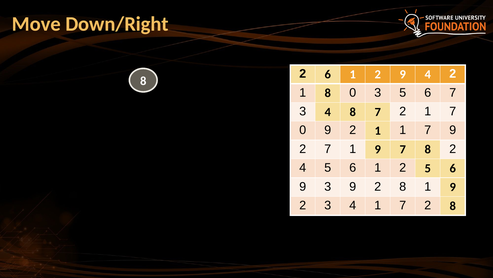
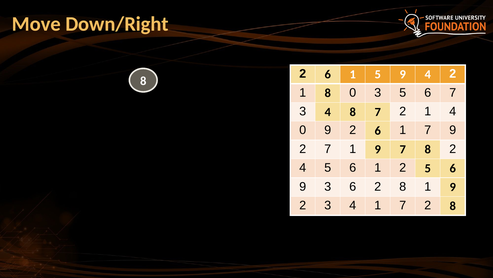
2 6 1 2: 2 -> 5
2 1 7: 7 -> 4
9 2 1: 1 -> 6
3 9: 9 -> 6
